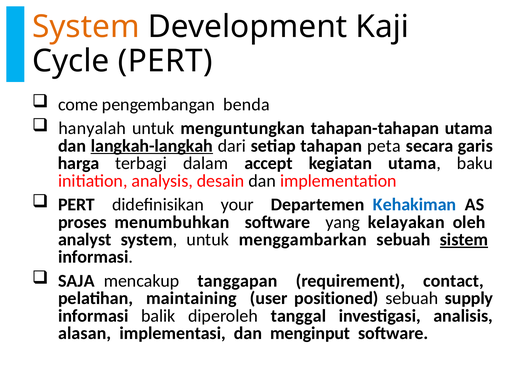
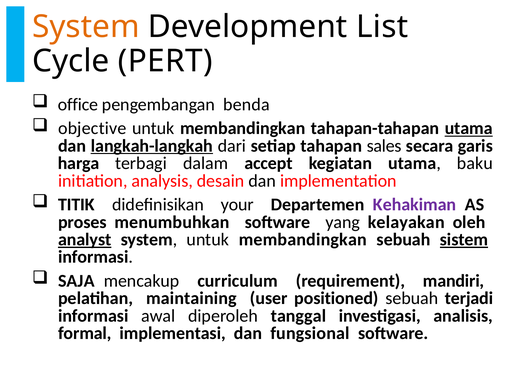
Kaji: Kaji -> List
come: come -> office
hanyalah: hanyalah -> objective
menguntungkan at (243, 129): menguntungkan -> membandingkan
utama at (469, 129) underline: none -> present
peta: peta -> sales
PERT at (76, 205): PERT -> TITIK
Kehakiman colour: blue -> purple
analyst underline: none -> present
system untuk menggambarkan: menggambarkan -> membandingkan
tanggapan: tanggapan -> curriculum
contact: contact -> mandiri
supply: supply -> terjadi
balik: balik -> awal
alasan: alasan -> formal
menginput: menginput -> fungsional
